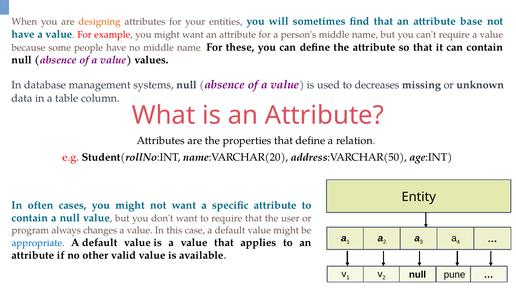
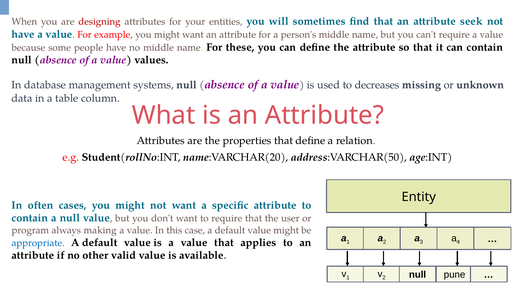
designing colour: orange -> red
base: base -> seek
changes: changes -> making
